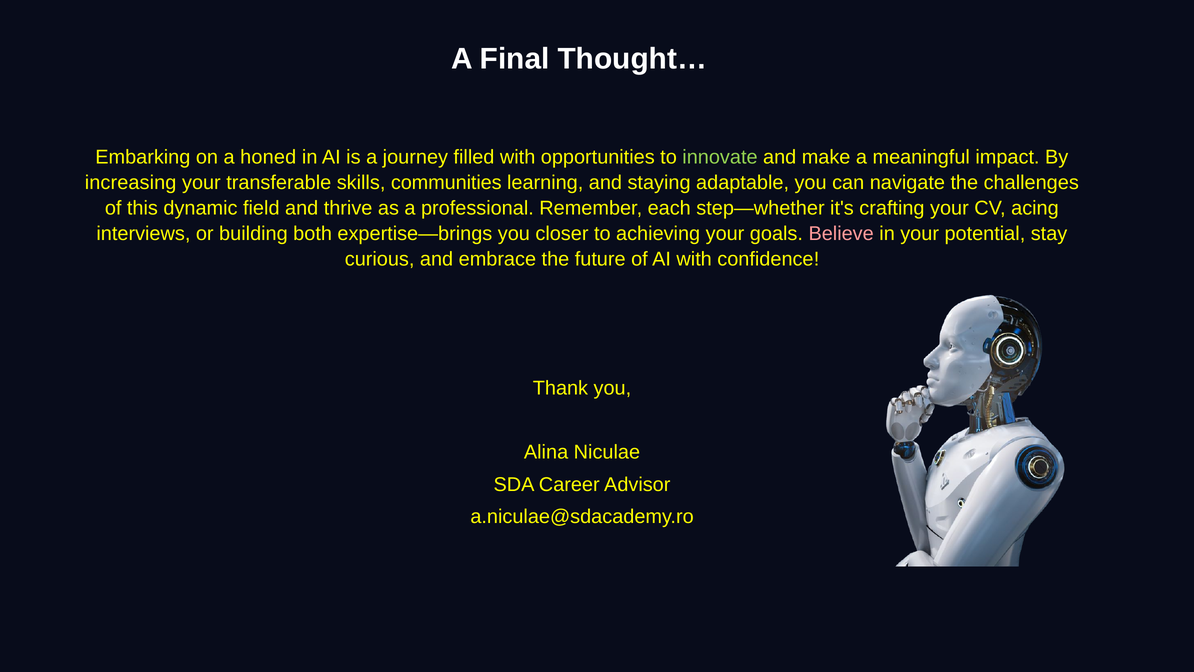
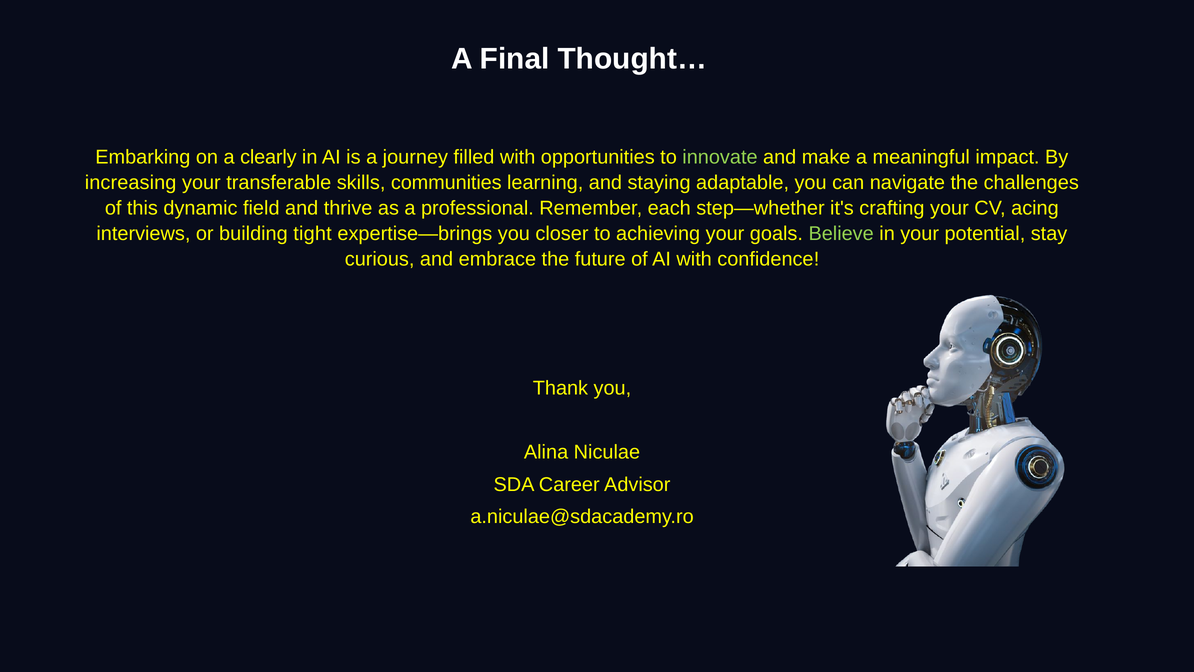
honed: honed -> clearly
both: both -> tight
Believe colour: pink -> light green
